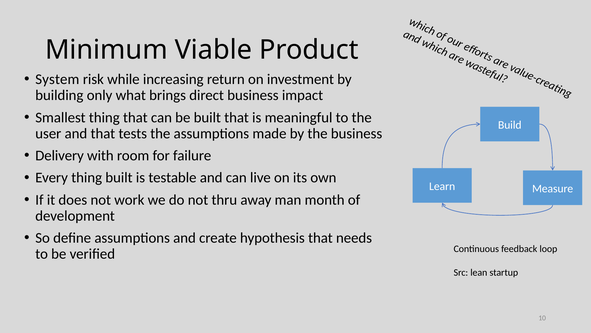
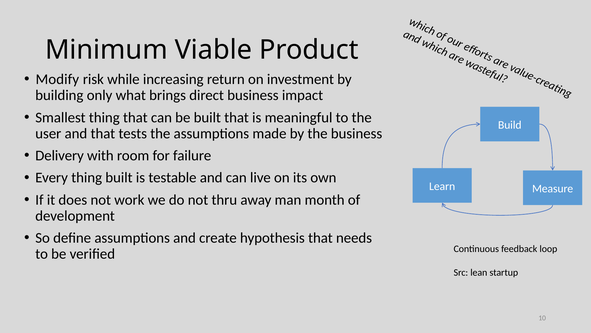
System: System -> Modify
